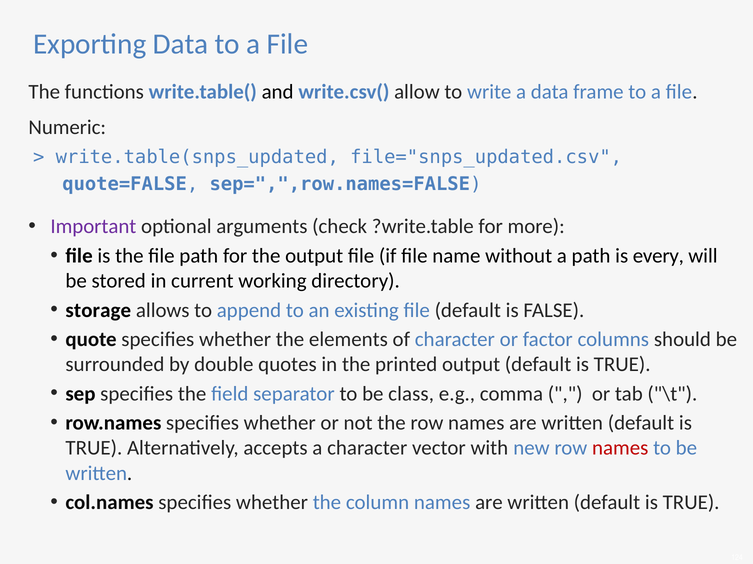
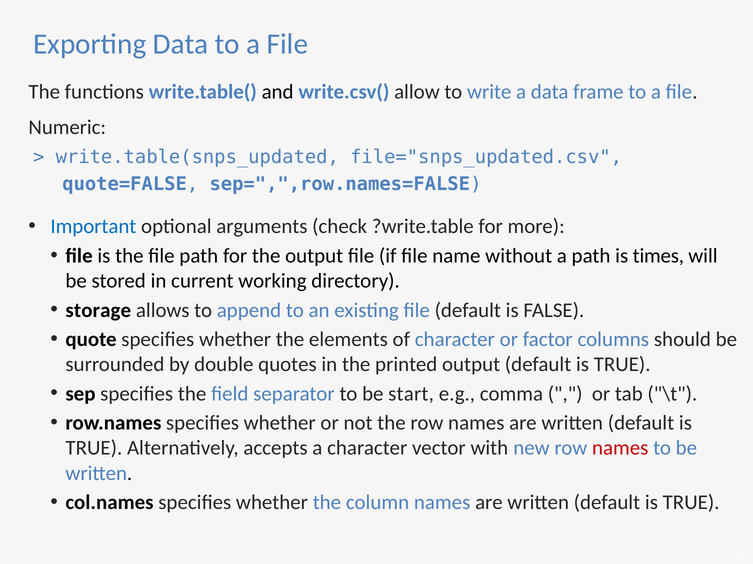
Important colour: purple -> blue
every: every -> times
class: class -> start
